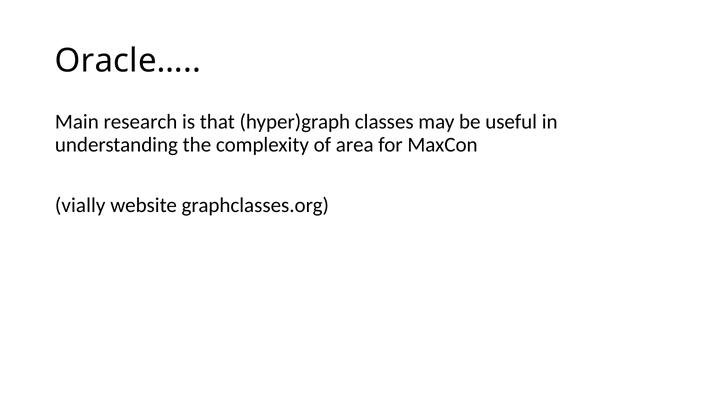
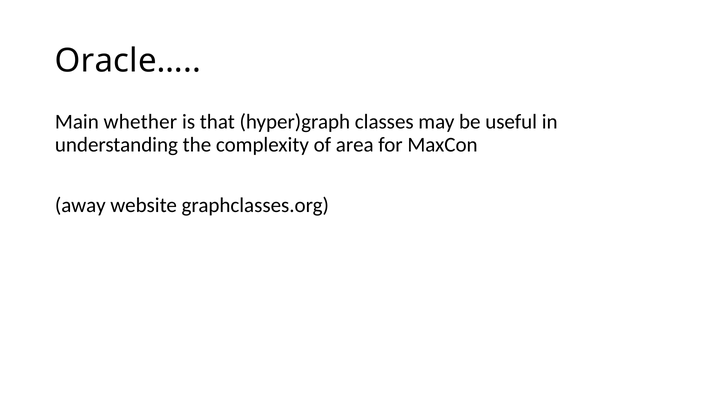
research: research -> whether
vially: vially -> away
